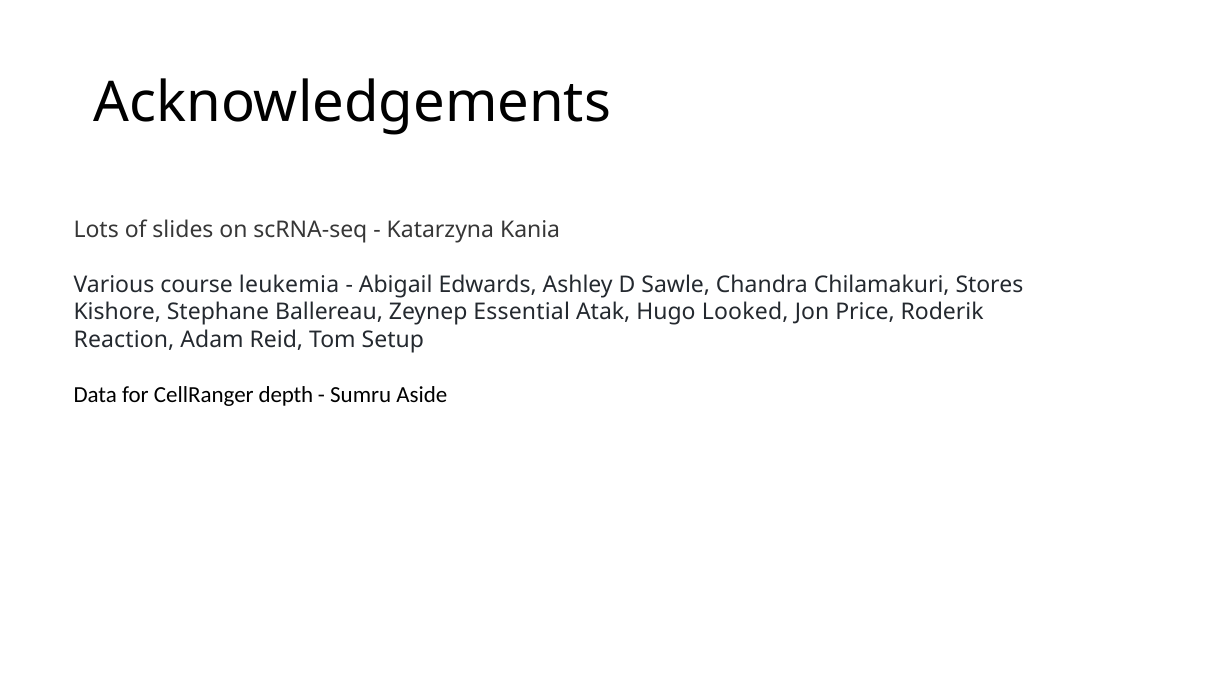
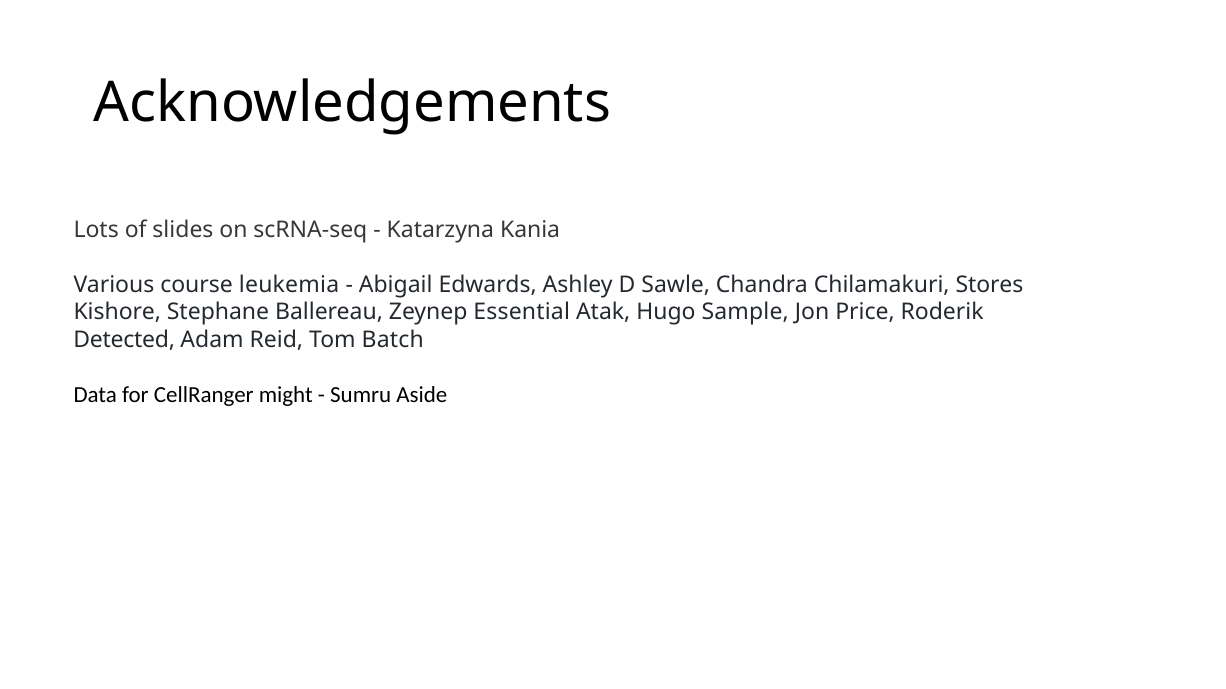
Looked: Looked -> Sample
Reaction: Reaction -> Detected
Setup: Setup -> Batch
depth: depth -> might
